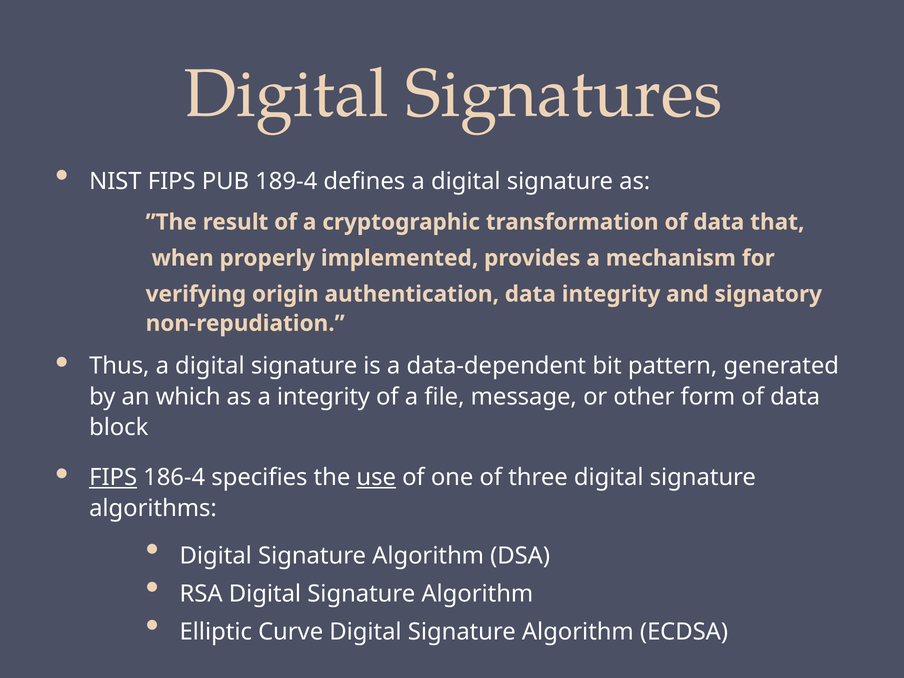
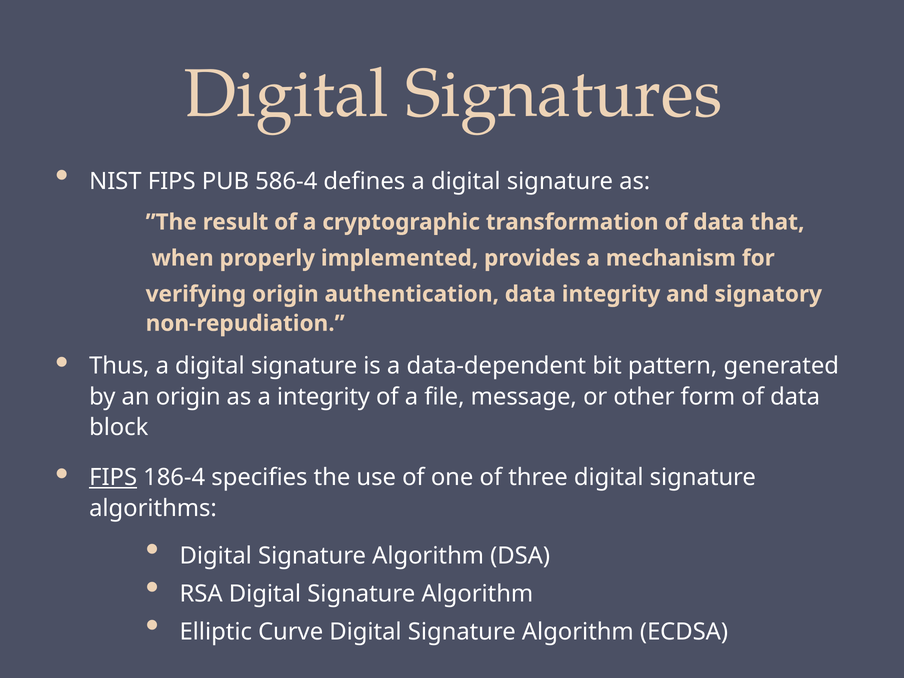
189-4: 189-4 -> 586-4
an which: which -> origin
use underline: present -> none
